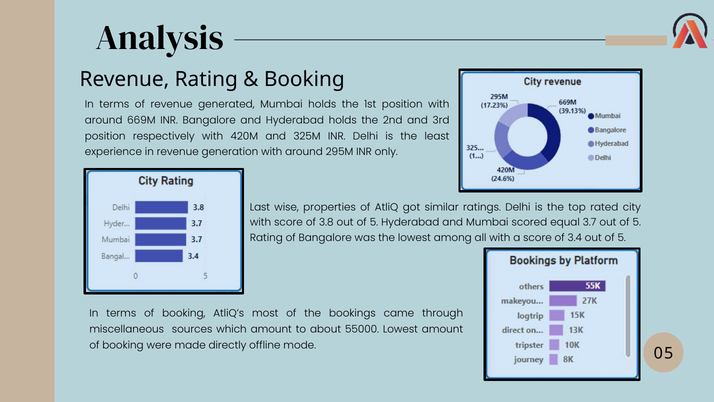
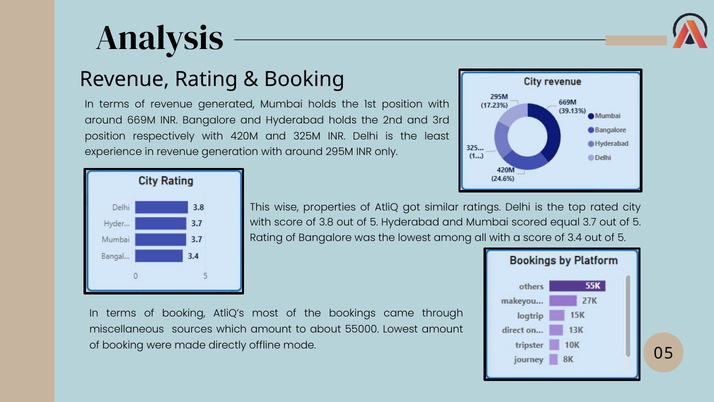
Last: Last -> This
